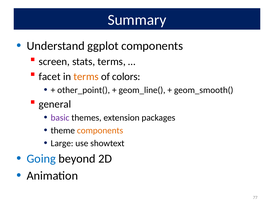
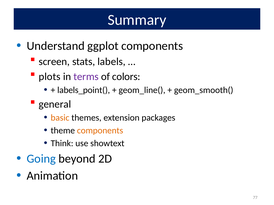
stats terms: terms -> labels
facet: facet -> plots
terms at (86, 77) colour: orange -> purple
other_point(: other_point( -> labels_point(
basic colour: purple -> orange
Large: Large -> Think
